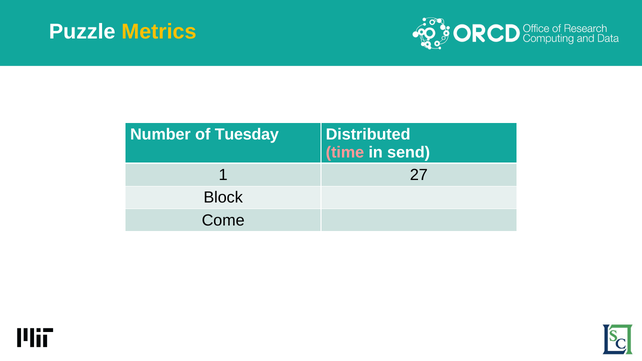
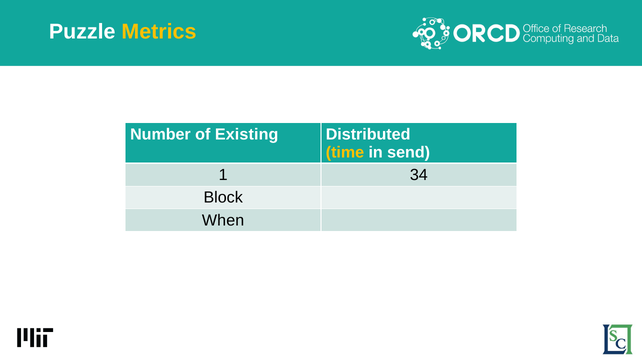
Tuesday: Tuesday -> Existing
time colour: pink -> yellow
27: 27 -> 34
Come: Come -> When
